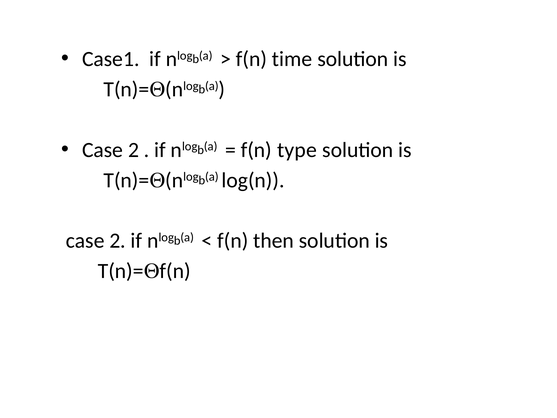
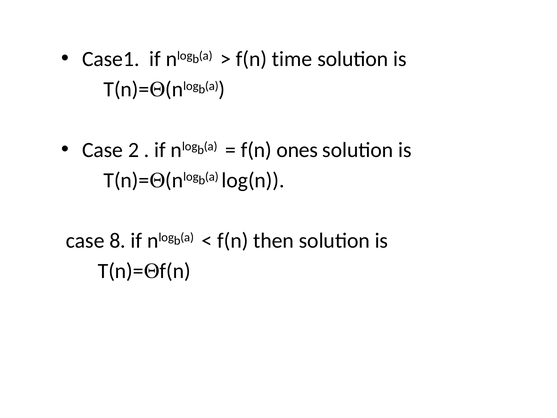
type: type -> ones
2 at (118, 241): 2 -> 8
